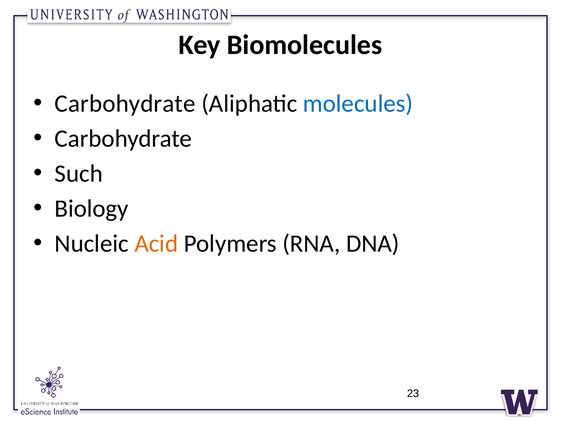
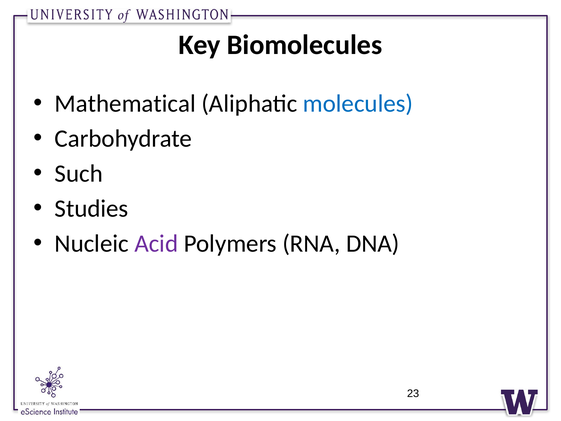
Carbohydrate at (125, 104): Carbohydrate -> Mathematical
Biology: Biology -> Studies
Acid colour: orange -> purple
